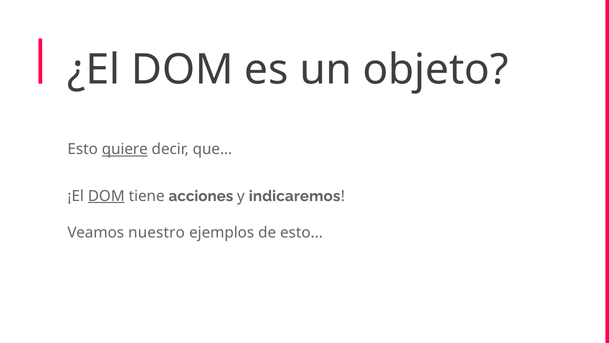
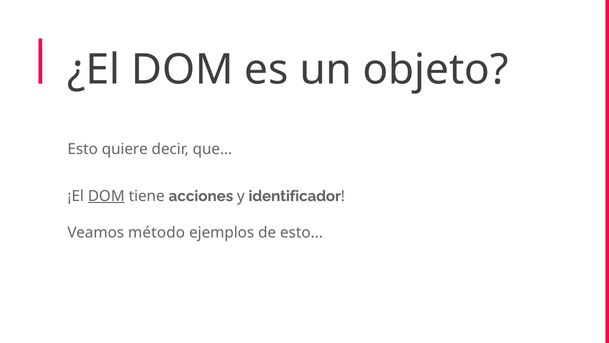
quiere underline: present -> none
indicaremos: indicaremos -> identificador
nuestro: nuestro -> método
